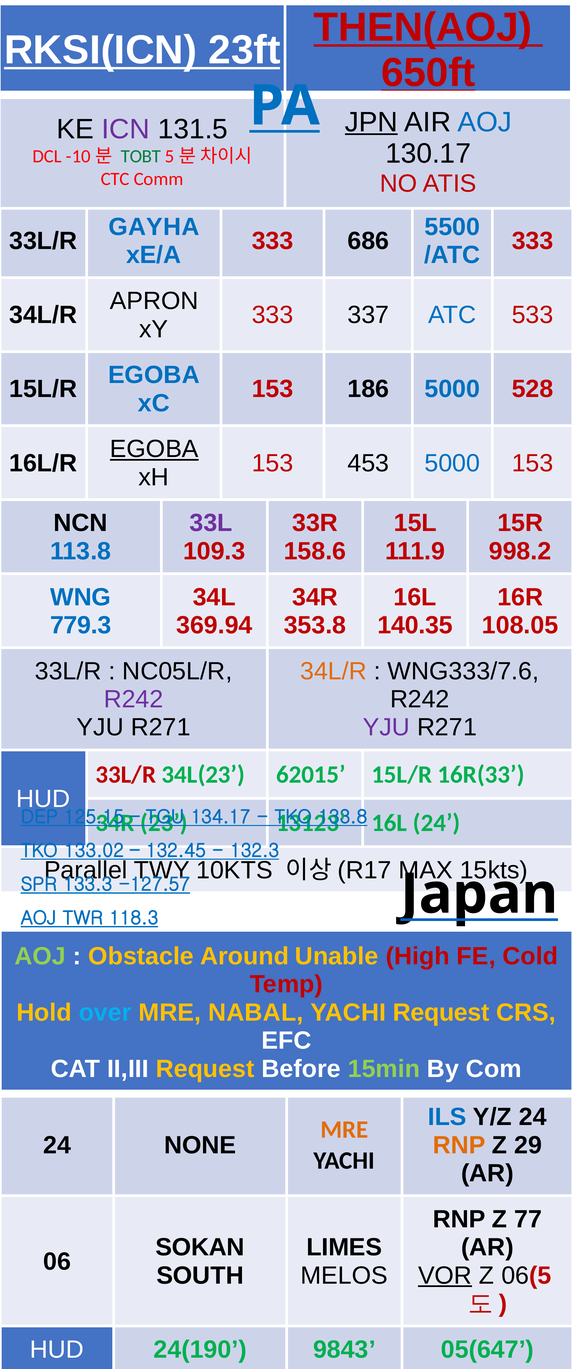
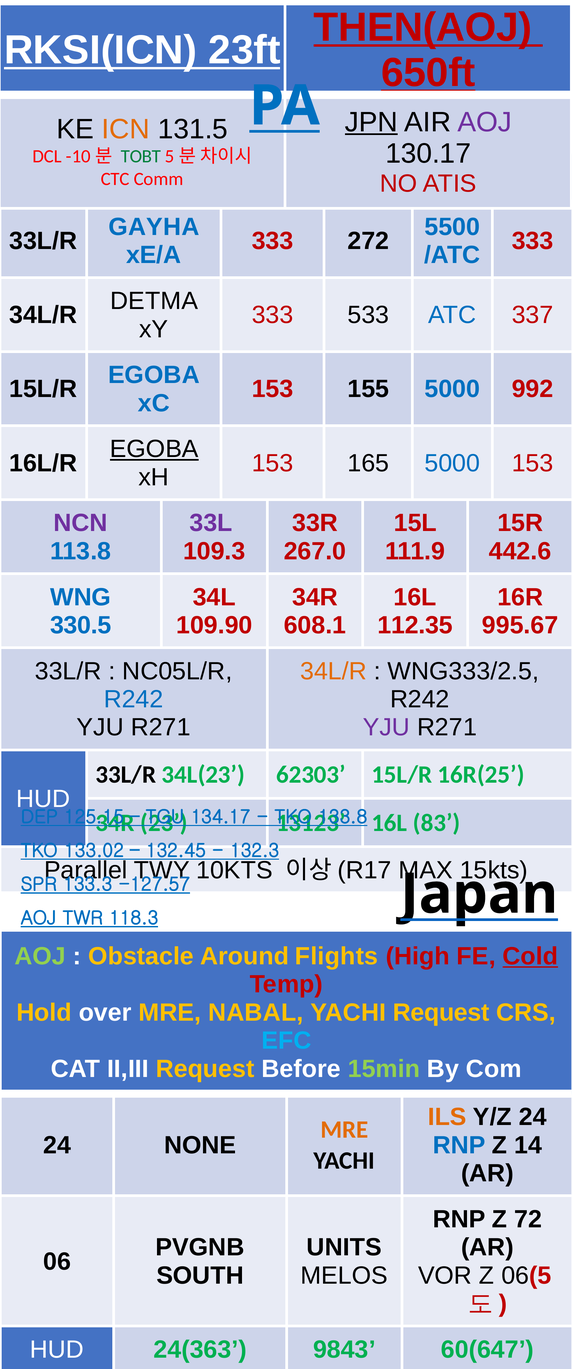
AOJ at (485, 122) colour: blue -> purple
ICN at (126, 129) colour: purple -> orange
686: 686 -> 272
APRON: APRON -> DETMA
337: 337 -> 533
533: 533 -> 337
186: 186 -> 155
528: 528 -> 992
453: 453 -> 165
NCN colour: black -> purple
158.6: 158.6 -> 267.0
998.2: 998.2 -> 442.6
779.3: 779.3 -> 330.5
369.94: 369.94 -> 109.90
353.8: 353.8 -> 608.1
140.35: 140.35 -> 112.35
108.05: 108.05 -> 995.67
WNG333/7.6: WNG333/7.6 -> WNG333/2.5
R242 at (133, 699) colour: purple -> blue
33L/R at (126, 774) colour: red -> black
62015: 62015 -> 62303
16R(33: 16R(33 -> 16R(25
16L 24: 24 -> 83
Unable: Unable -> Flights
Cold underline: none -> present
over colour: light blue -> white
EFC colour: white -> light blue
ILS at (447, 1117) colour: blue -> orange
RNP at (459, 1145) colour: orange -> blue
29: 29 -> 14
77: 77 -> 72
SOKAN: SOKAN -> PVGNB
LIMES: LIMES -> UNITS
VOR underline: present -> none
24(190: 24(190 -> 24(363
05(647: 05(647 -> 60(647
